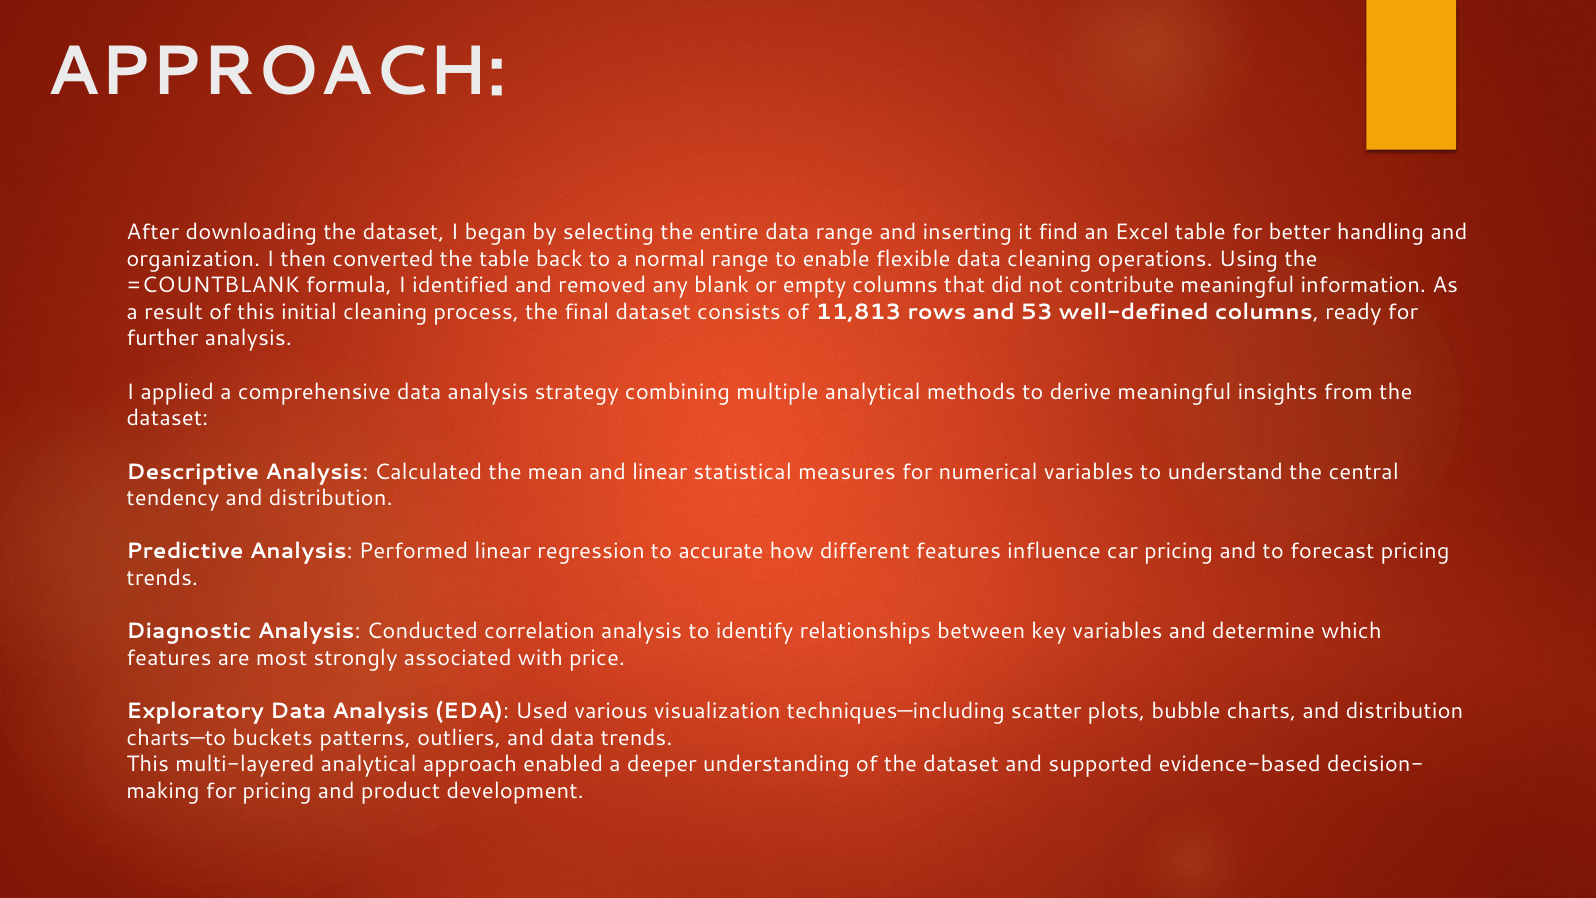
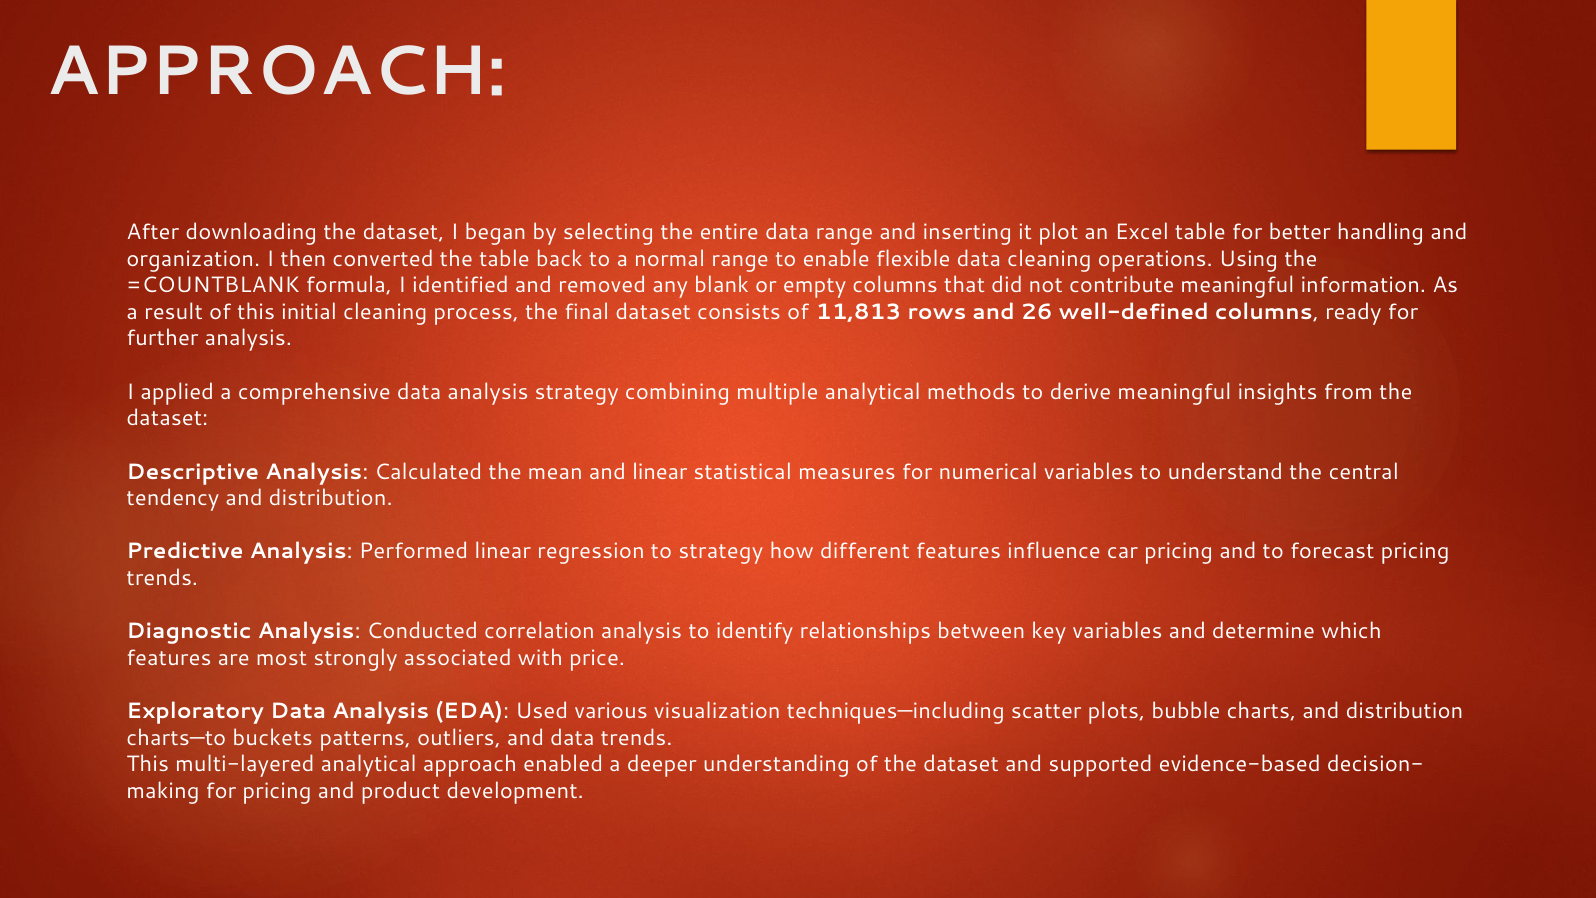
find: find -> plot
53: 53 -> 26
to accurate: accurate -> strategy
